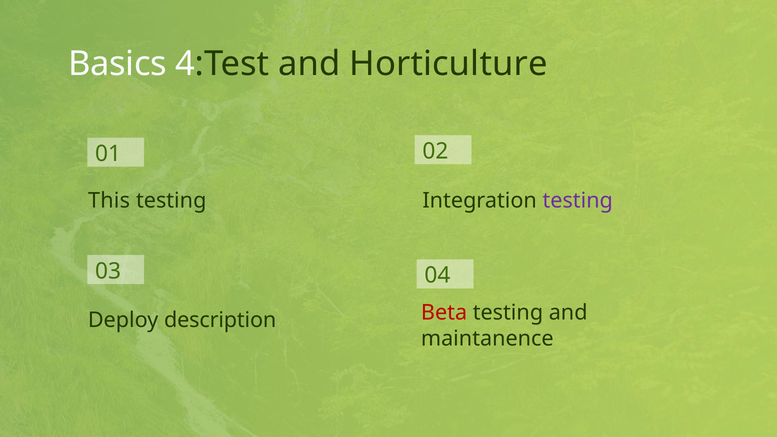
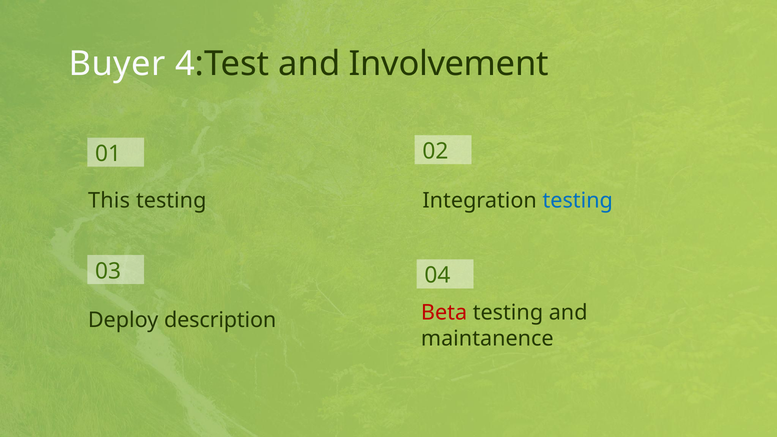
Basics: Basics -> Buyer
Horticulture: Horticulture -> Involvement
testing at (578, 201) colour: purple -> blue
